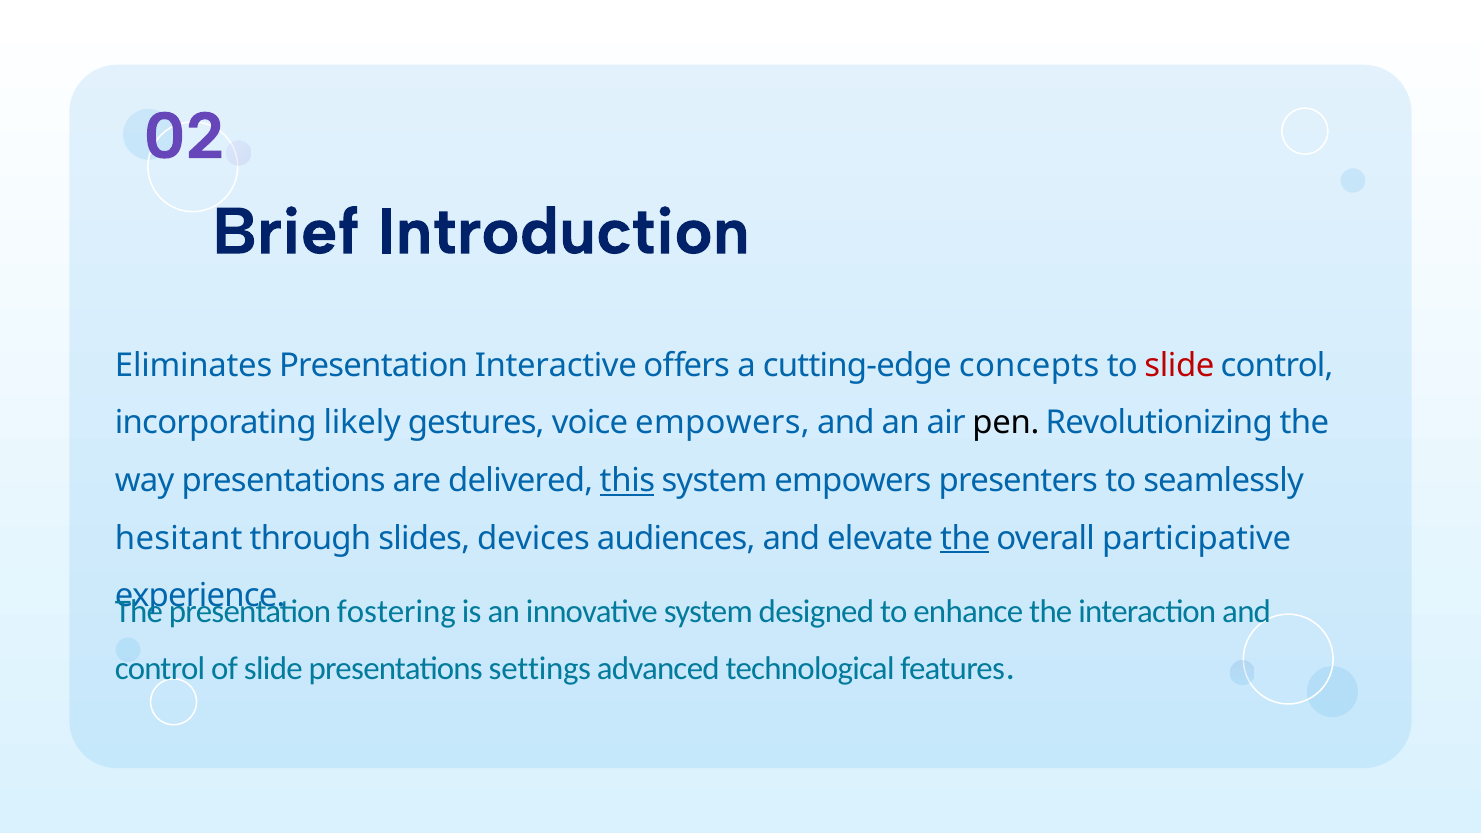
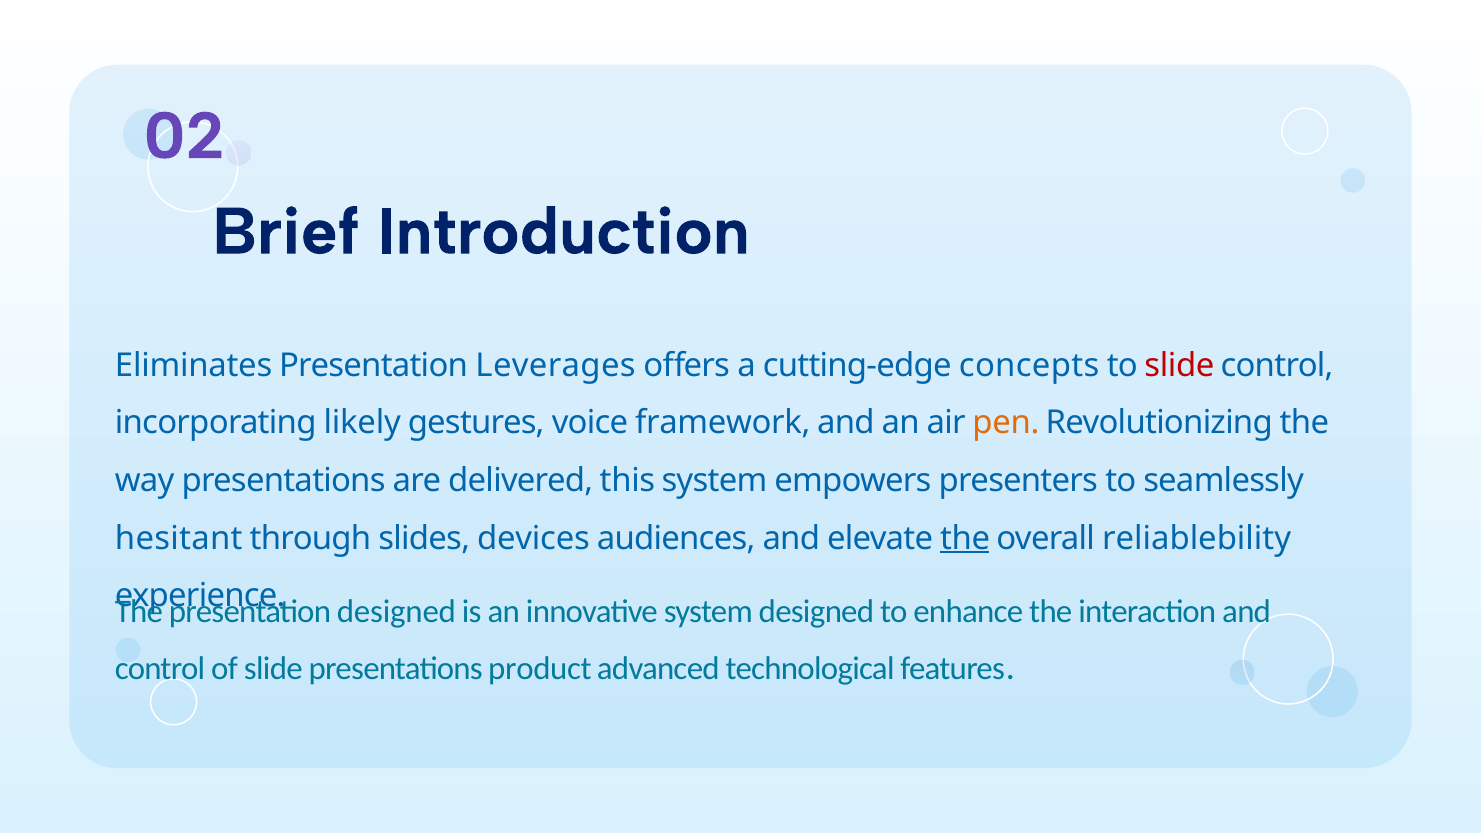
Interactive: Interactive -> Leverages
voice empowers: empowers -> framework
pen colour: black -> orange
this underline: present -> none
participative: participative -> reliablebility
fostering at (396, 611): fostering -> designed
settings: settings -> product
